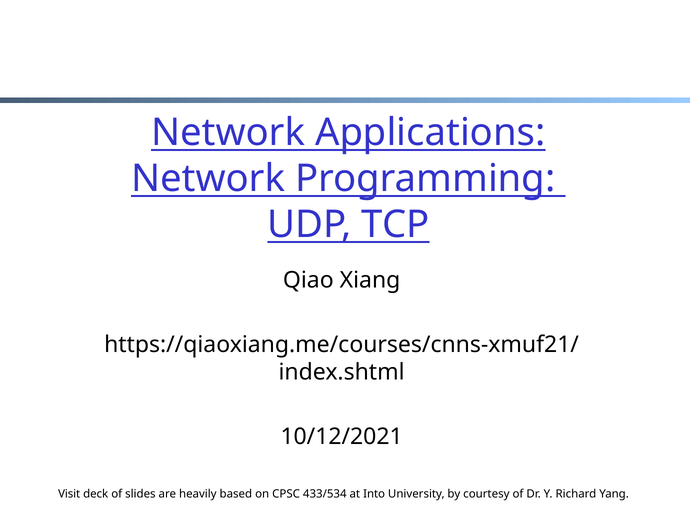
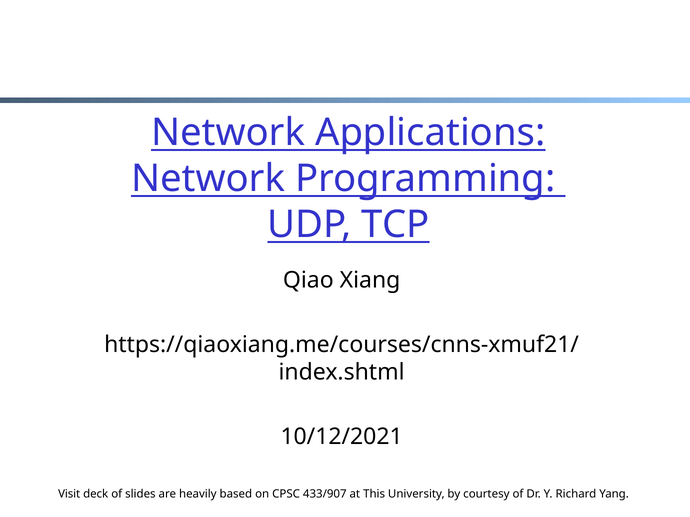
433/534: 433/534 -> 433/907
Into: Into -> This
